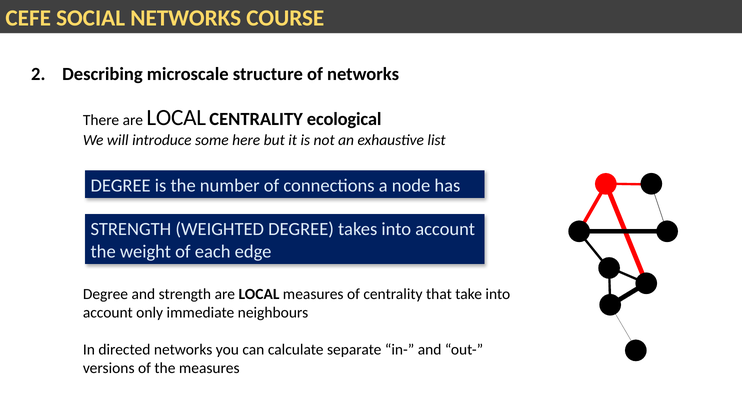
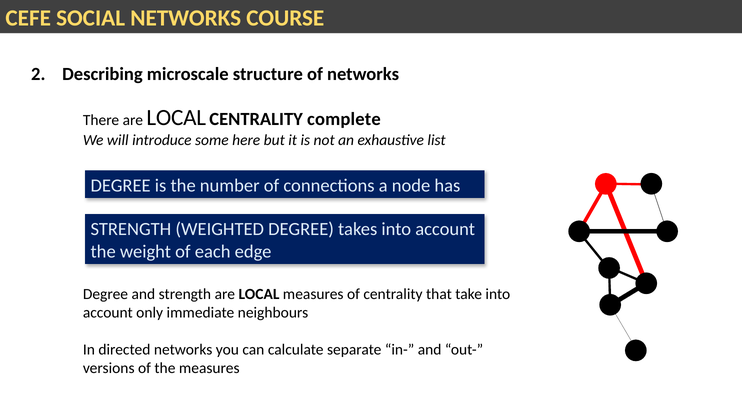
ecological: ecological -> complete
